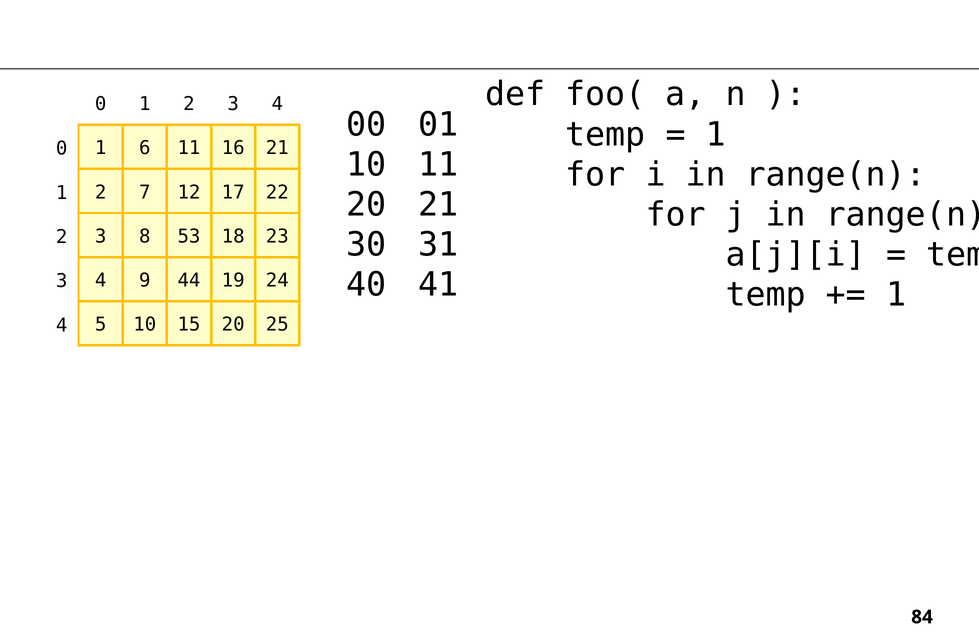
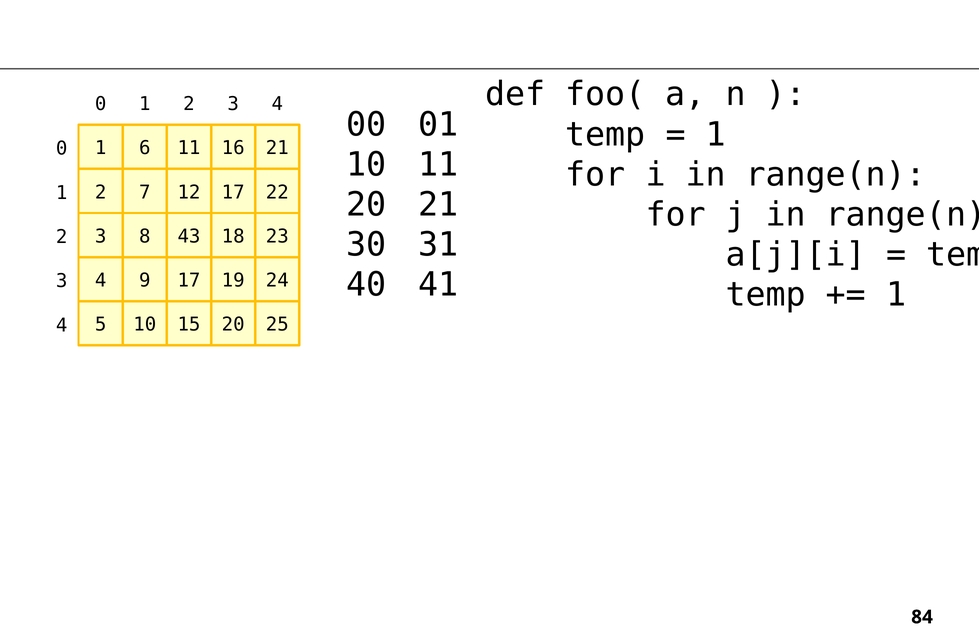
53: 53 -> 43
9 44: 44 -> 17
